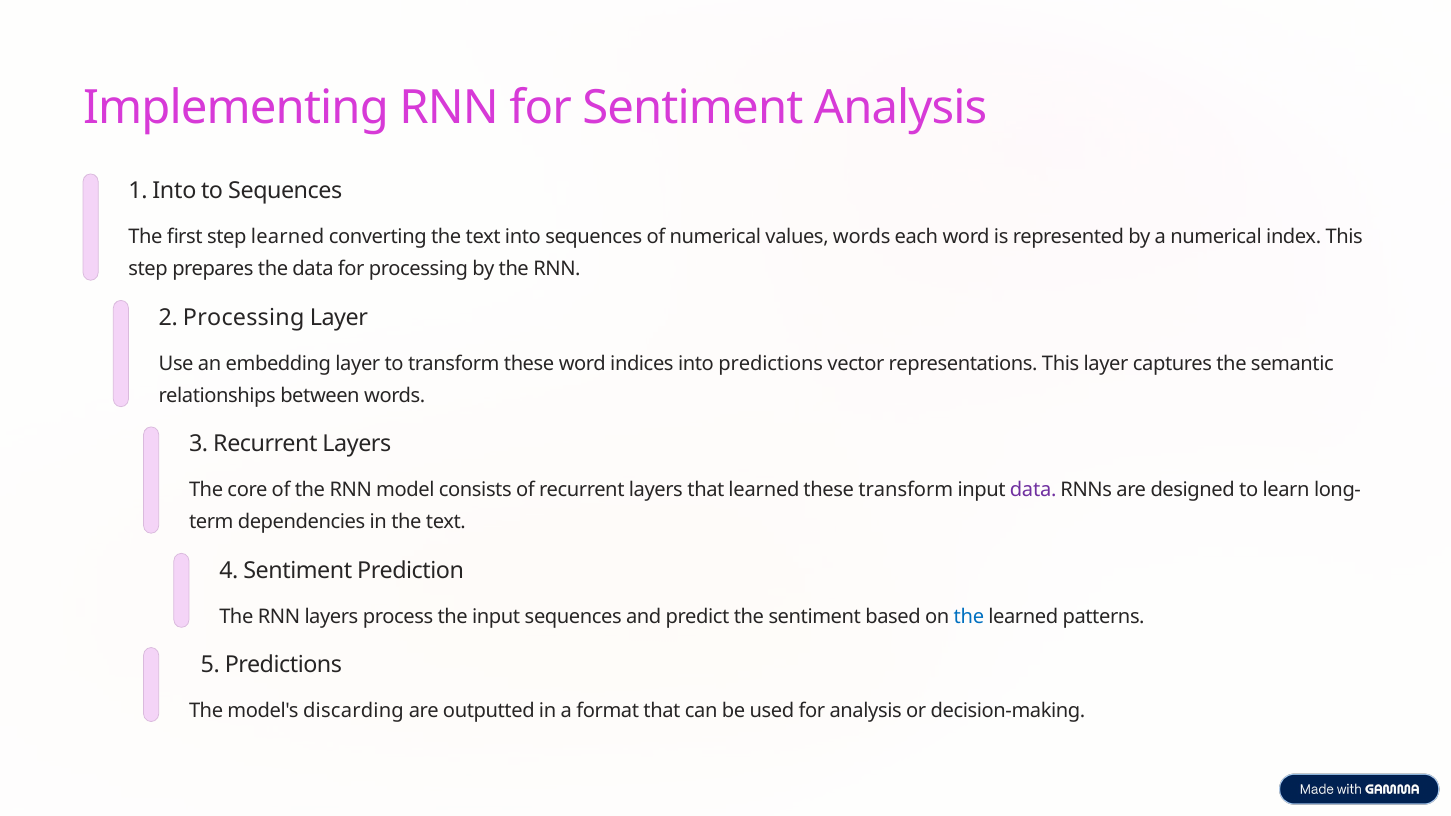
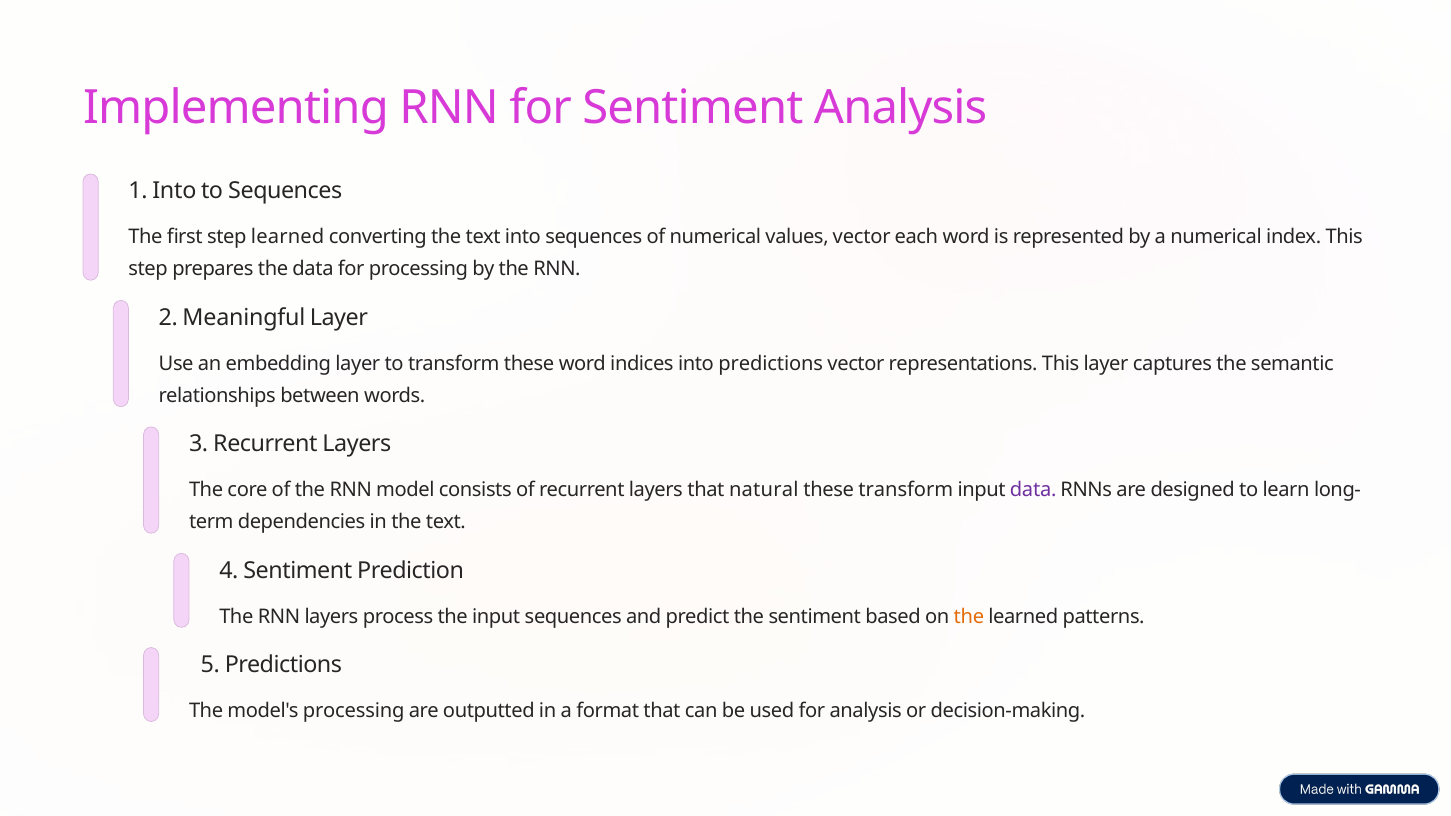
values words: words -> vector
2 Processing: Processing -> Meaningful
that learned: learned -> natural
the at (969, 617) colour: blue -> orange
model's discarding: discarding -> processing
